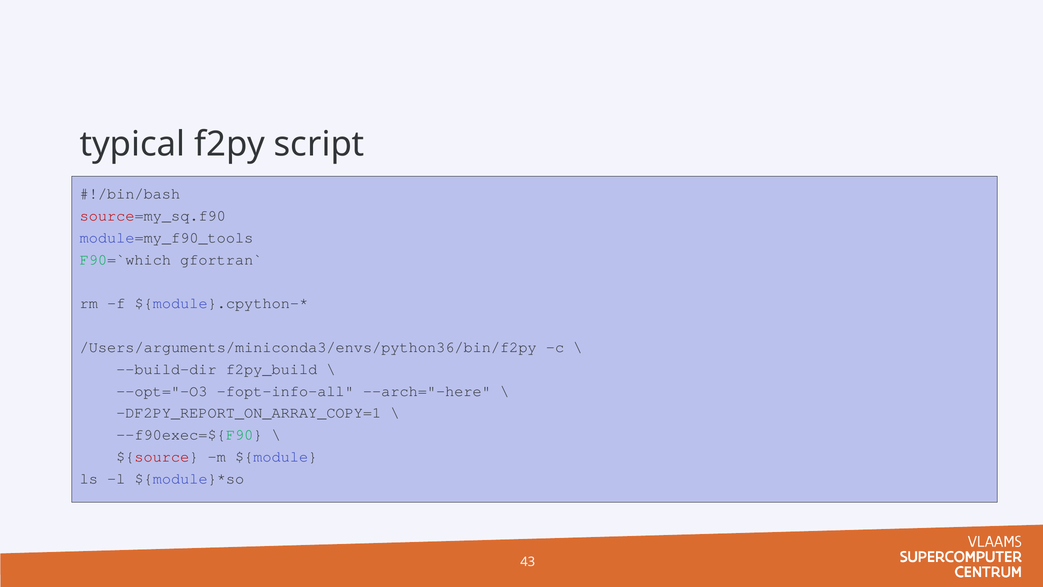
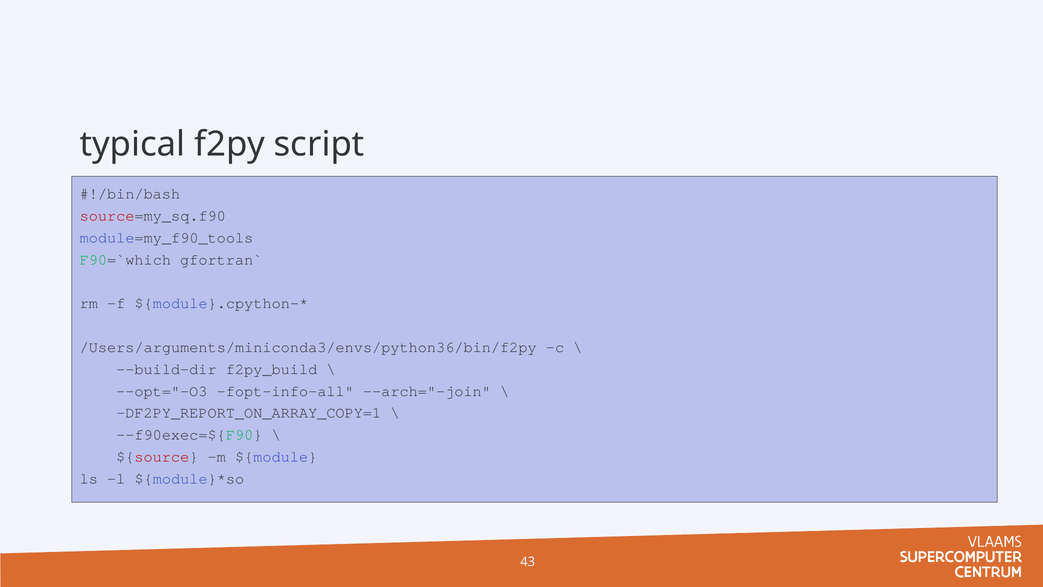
--arch="-here: --arch="-here -> --arch="-join
